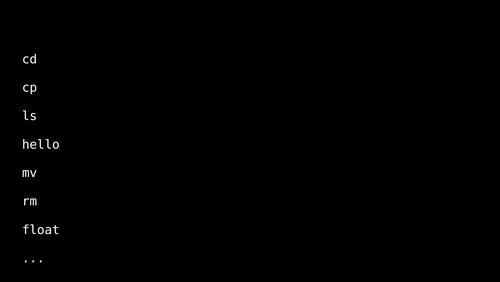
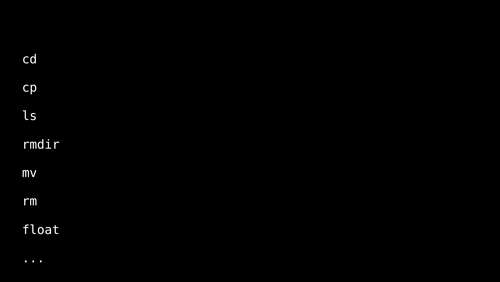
hello: hello -> rmdir
